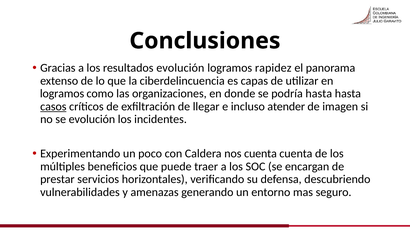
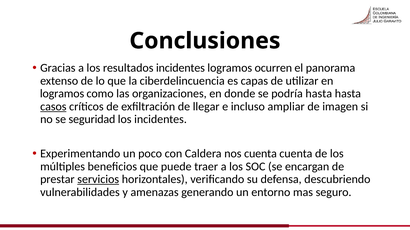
resultados evolución: evolución -> incidentes
rapidez: rapidez -> ocurren
atender: atender -> ampliar
se evolución: evolución -> seguridad
servicios underline: none -> present
